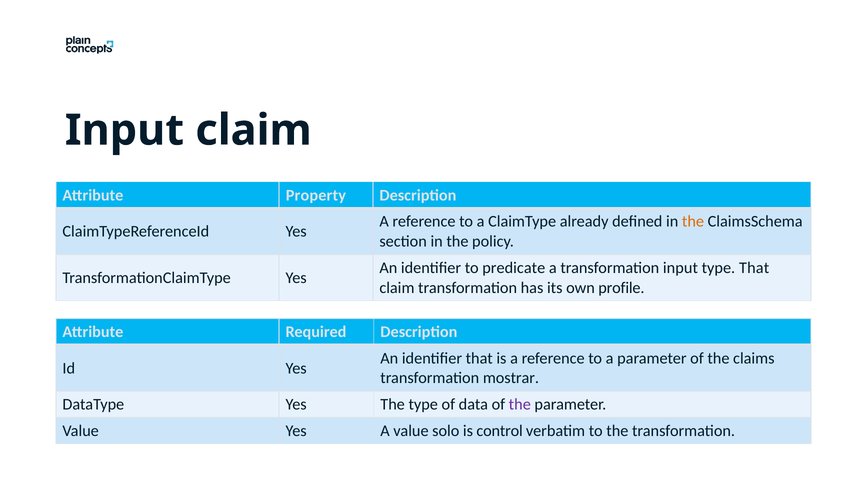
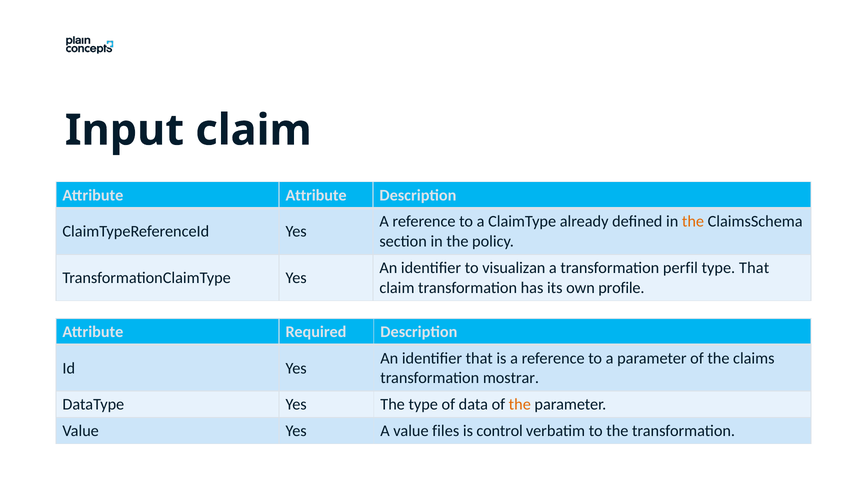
Attribute Property: Property -> Attribute
predicate: predicate -> visualizan
transformation input: input -> perfil
the at (520, 404) colour: purple -> orange
solo: solo -> files
